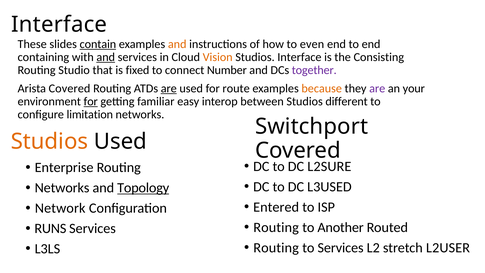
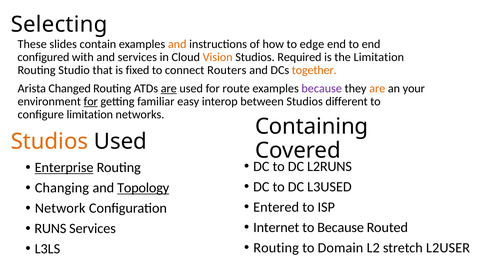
Interface at (59, 24): Interface -> Selecting
contain underline: present -> none
even: even -> edge
containing: containing -> configured
and at (106, 57) underline: present -> none
Studios Interface: Interface -> Required
the Consisting: Consisting -> Limitation
Number: Number -> Routers
together colour: purple -> orange
Arista Covered: Covered -> Changed
because at (322, 88) colour: orange -> purple
are at (377, 88) colour: purple -> orange
Switchport: Switchport -> Containing
L2SURE: L2SURE -> L2RUNS
Enterprise underline: none -> present
Networks at (62, 188): Networks -> Changing
Routing at (276, 227): Routing -> Internet
to Another: Another -> Because
to Services: Services -> Domain
